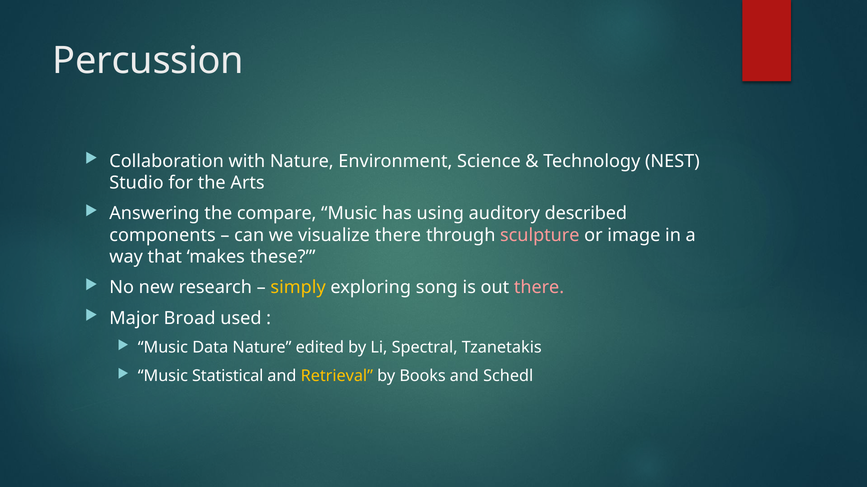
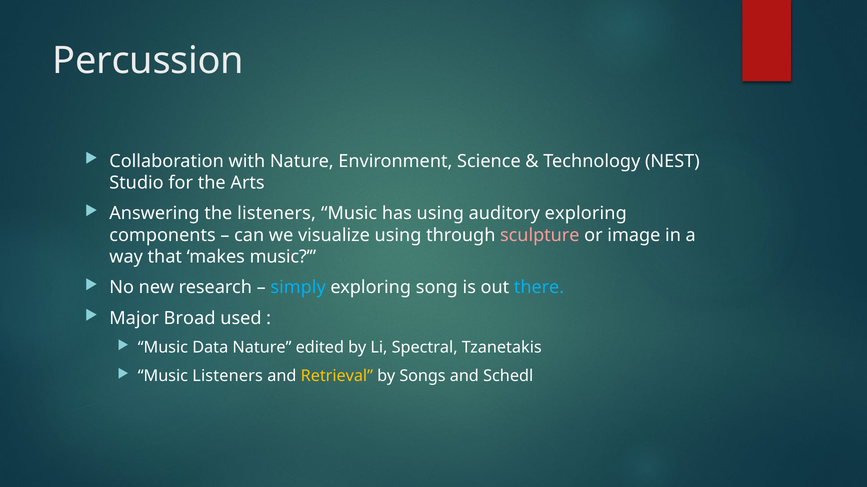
the compare: compare -> listeners
auditory described: described -> exploring
visualize there: there -> using
makes these: these -> music
simply colour: yellow -> light blue
there at (539, 288) colour: pink -> light blue
Music Statistical: Statistical -> Listeners
Books: Books -> Songs
